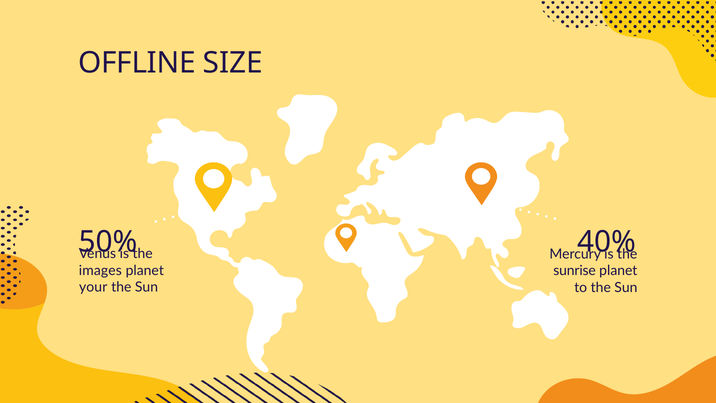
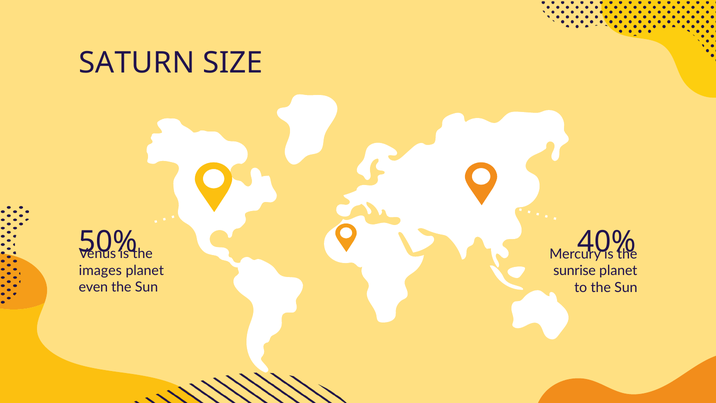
OFFLINE: OFFLINE -> SATURN
your: your -> even
